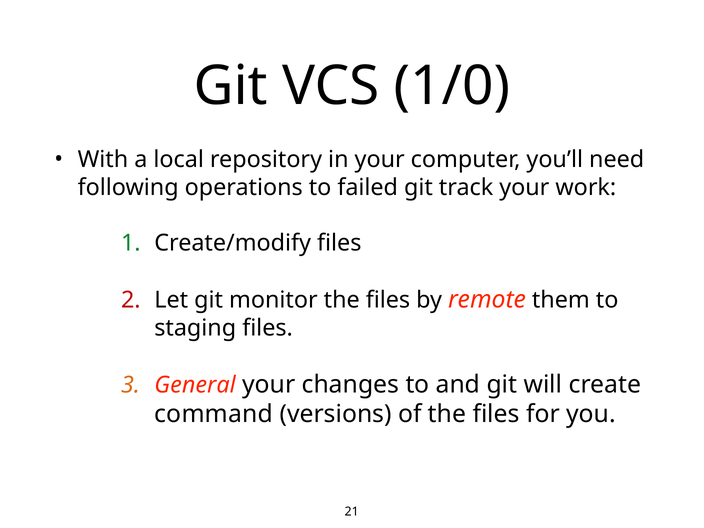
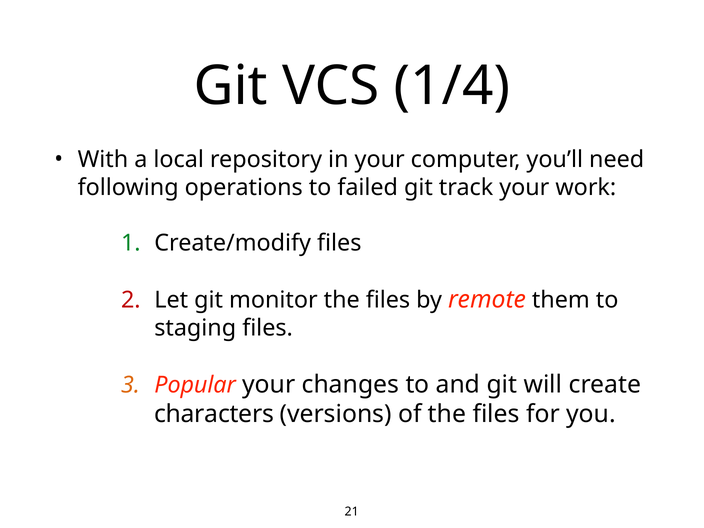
1/0: 1/0 -> 1/4
General: General -> Popular
command: command -> characters
